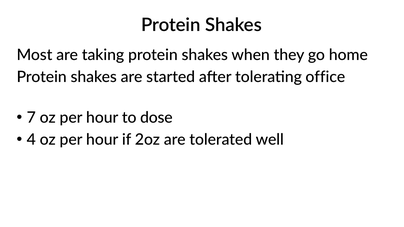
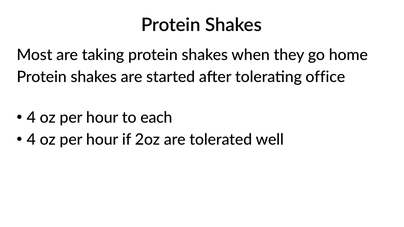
7 at (31, 118): 7 -> 4
dose: dose -> each
